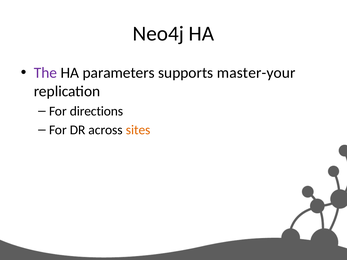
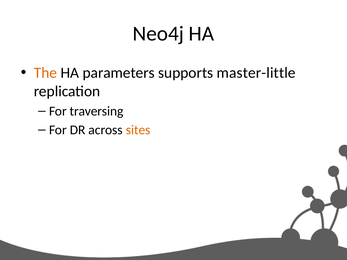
The colour: purple -> orange
master-your: master-your -> master-little
directions: directions -> traversing
